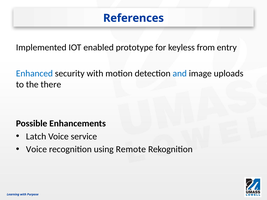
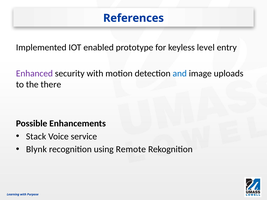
from: from -> level
Enhanced colour: blue -> purple
Latch: Latch -> Stack
Voice at (36, 149): Voice -> Blynk
